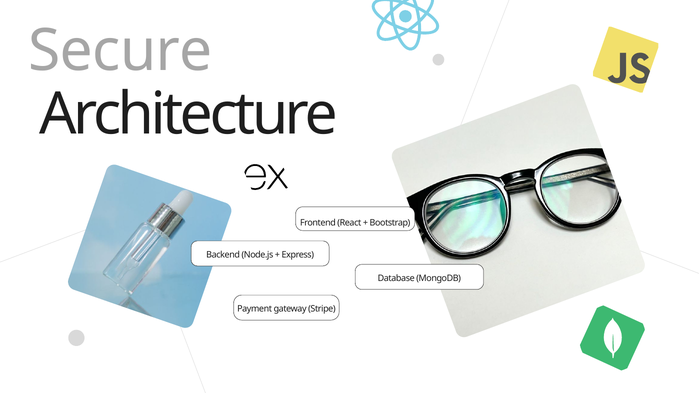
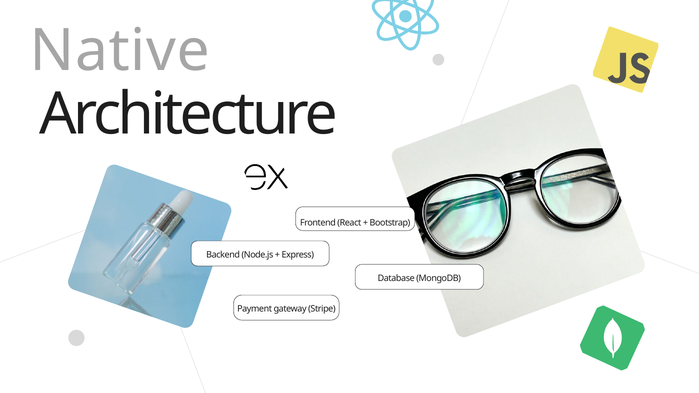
Secure: Secure -> Native
